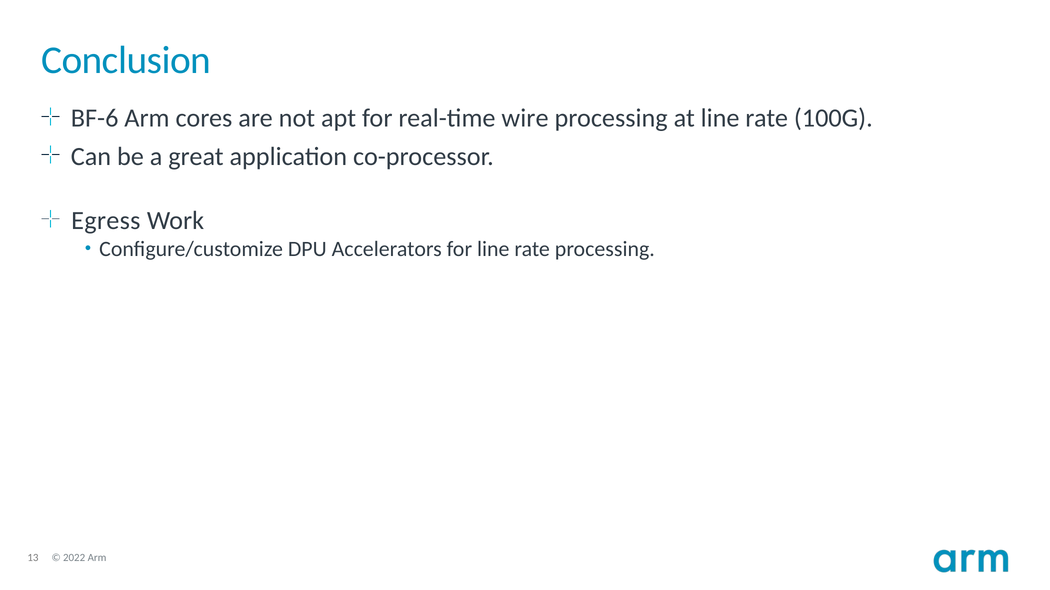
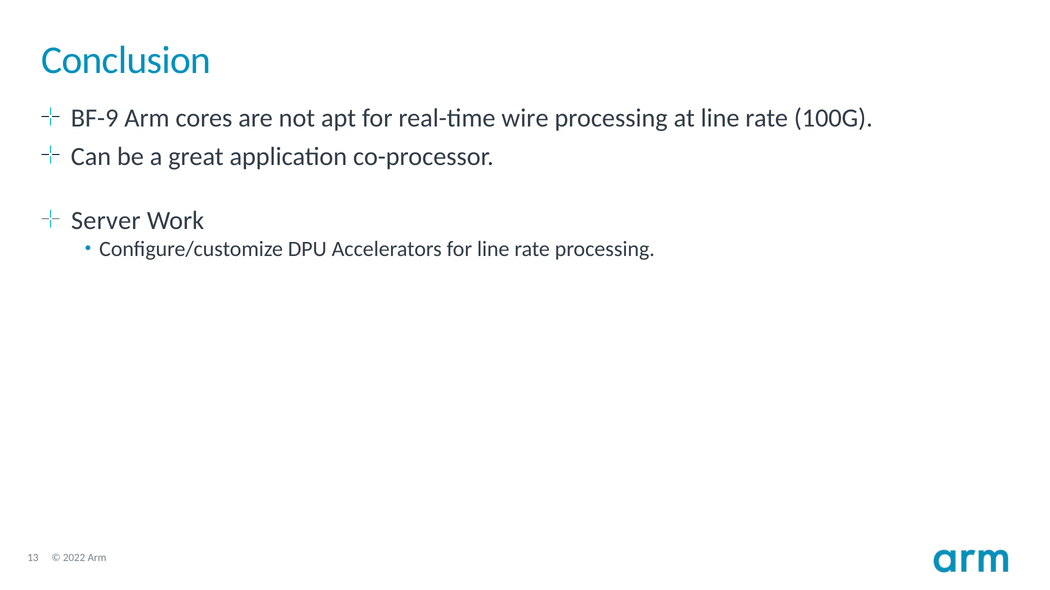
BF-6: BF-6 -> BF-9
Egress: Egress -> Server
